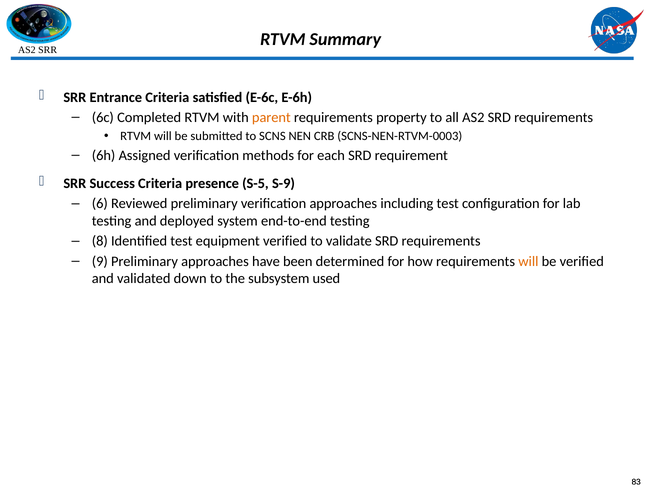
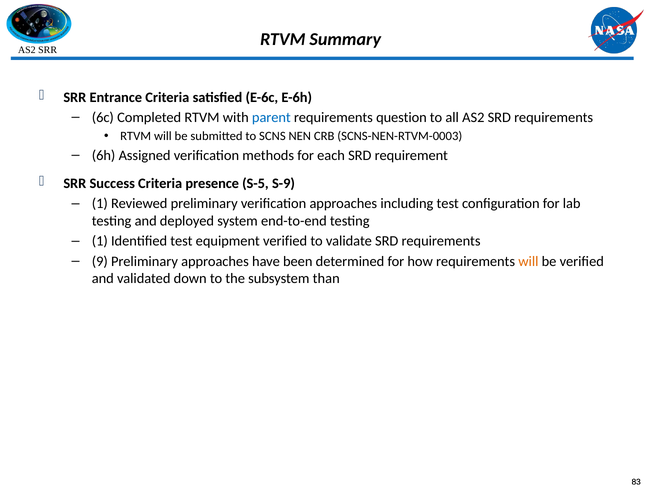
parent colour: orange -> blue
property: property -> question
6 at (100, 204): 6 -> 1
8 at (100, 241): 8 -> 1
used: used -> than
